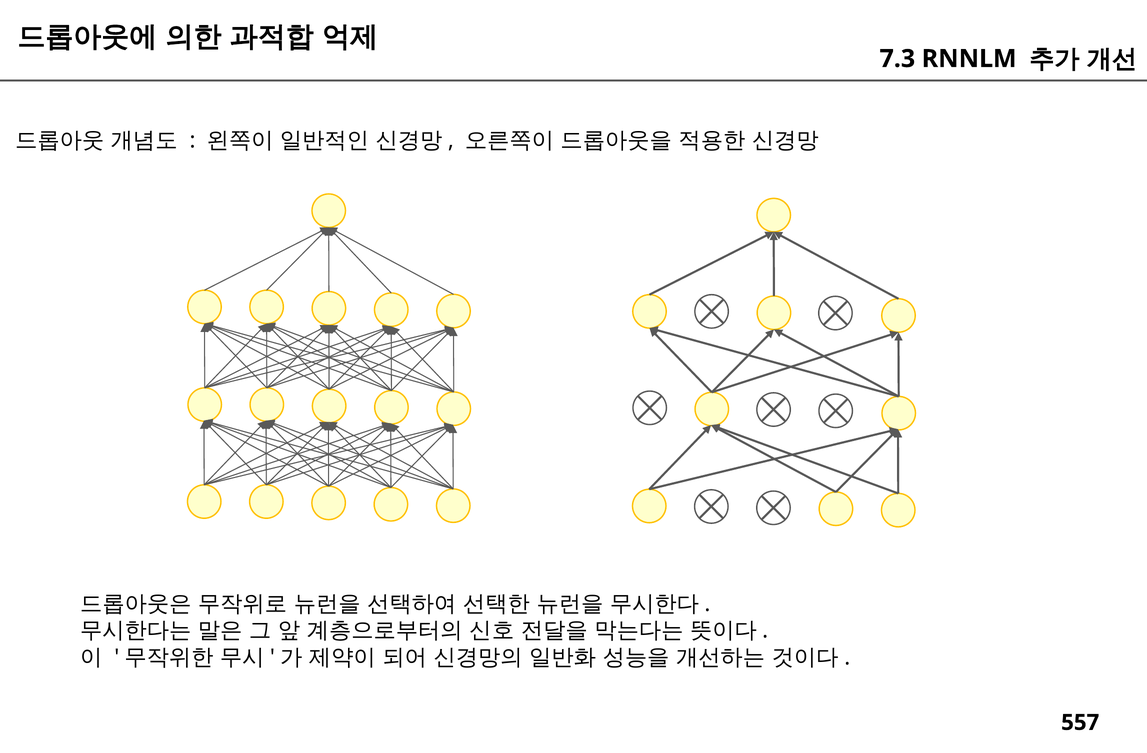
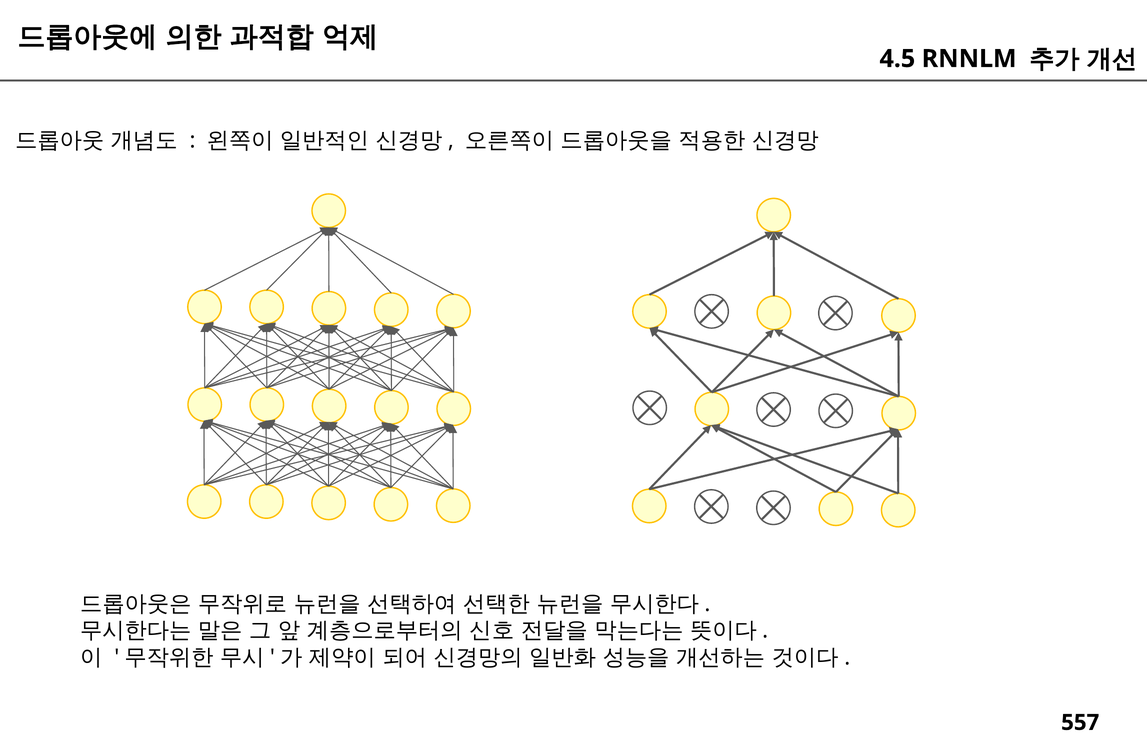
7.3: 7.3 -> 4.5
